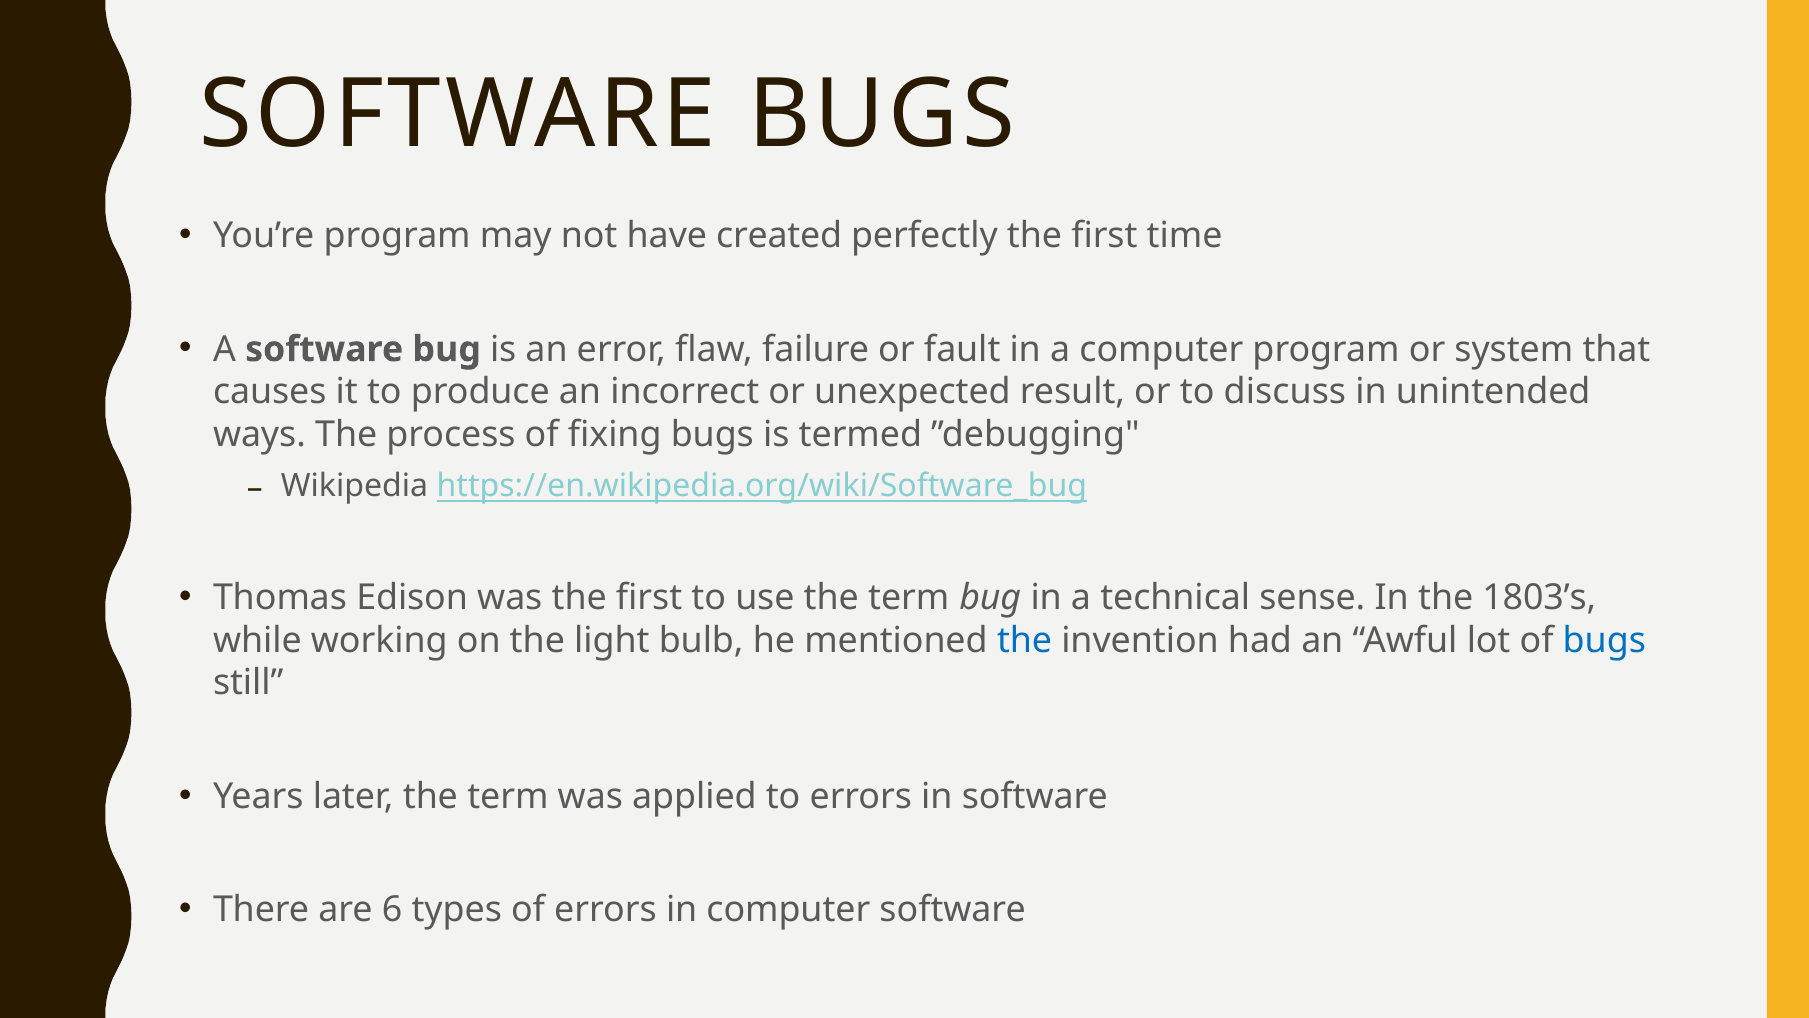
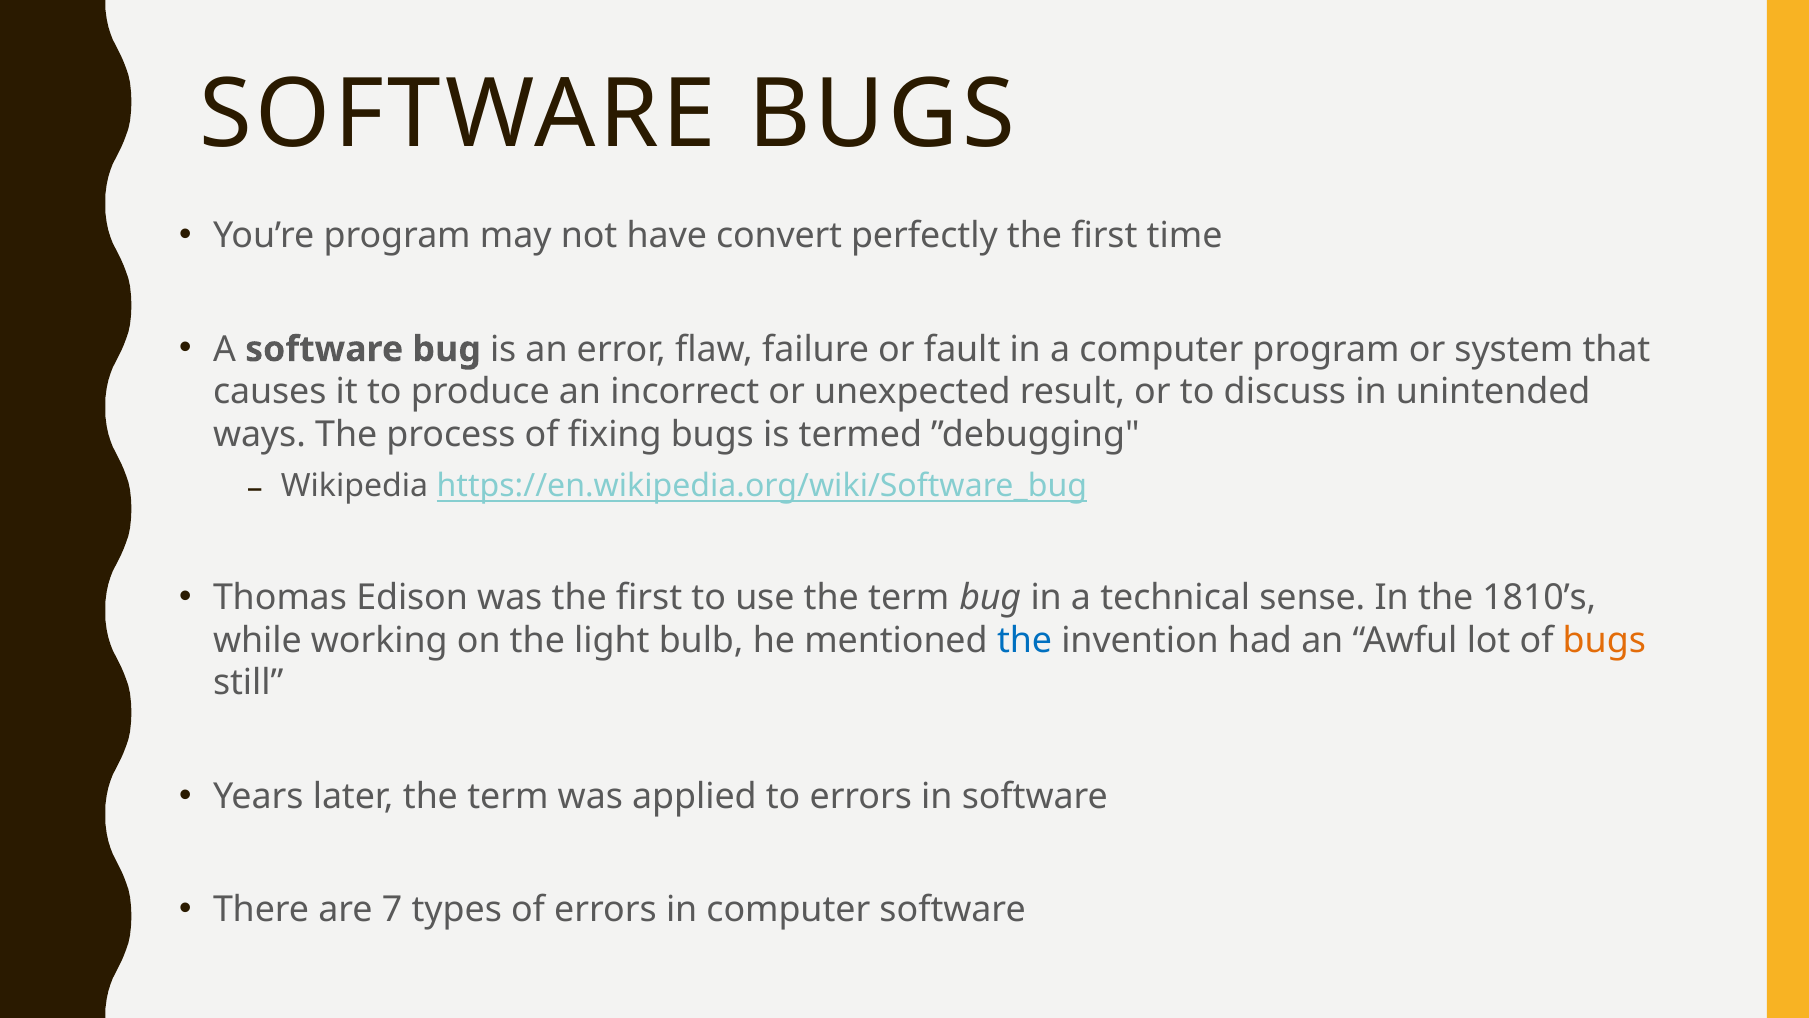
created: created -> convert
1803’s: 1803’s -> 1810’s
bugs at (1604, 640) colour: blue -> orange
6: 6 -> 7
